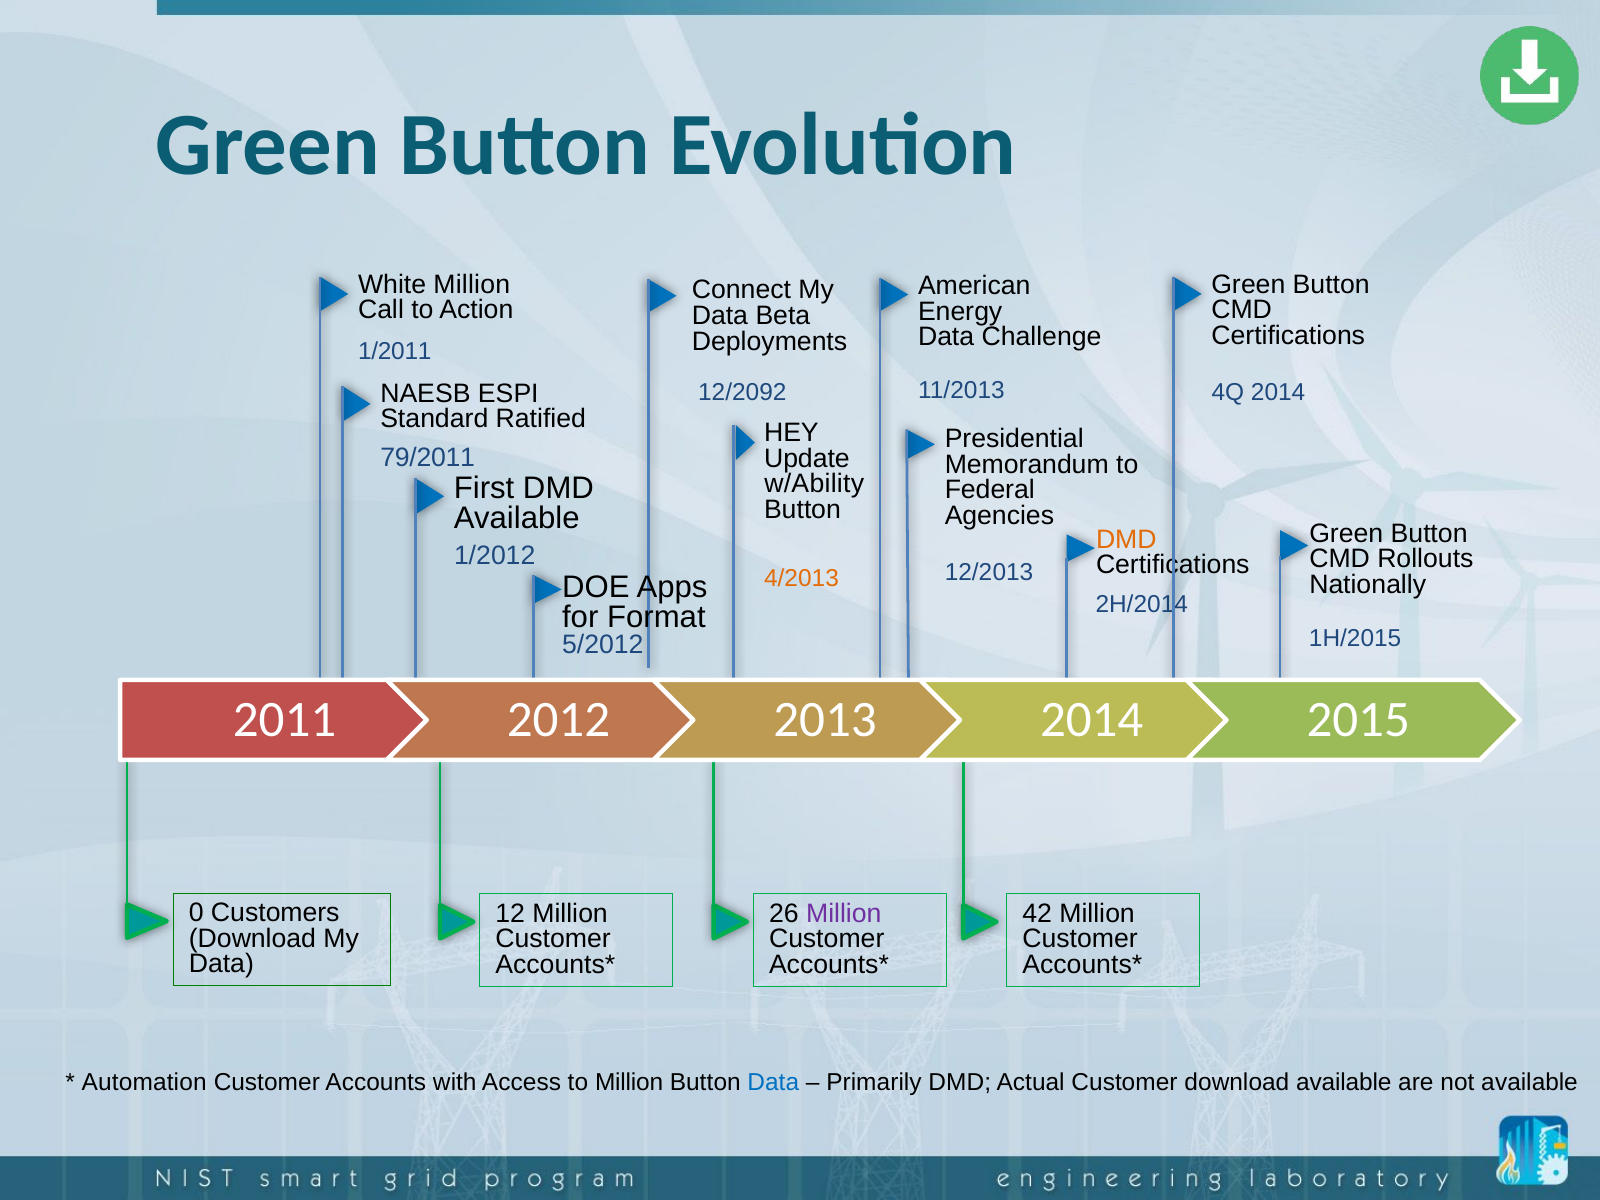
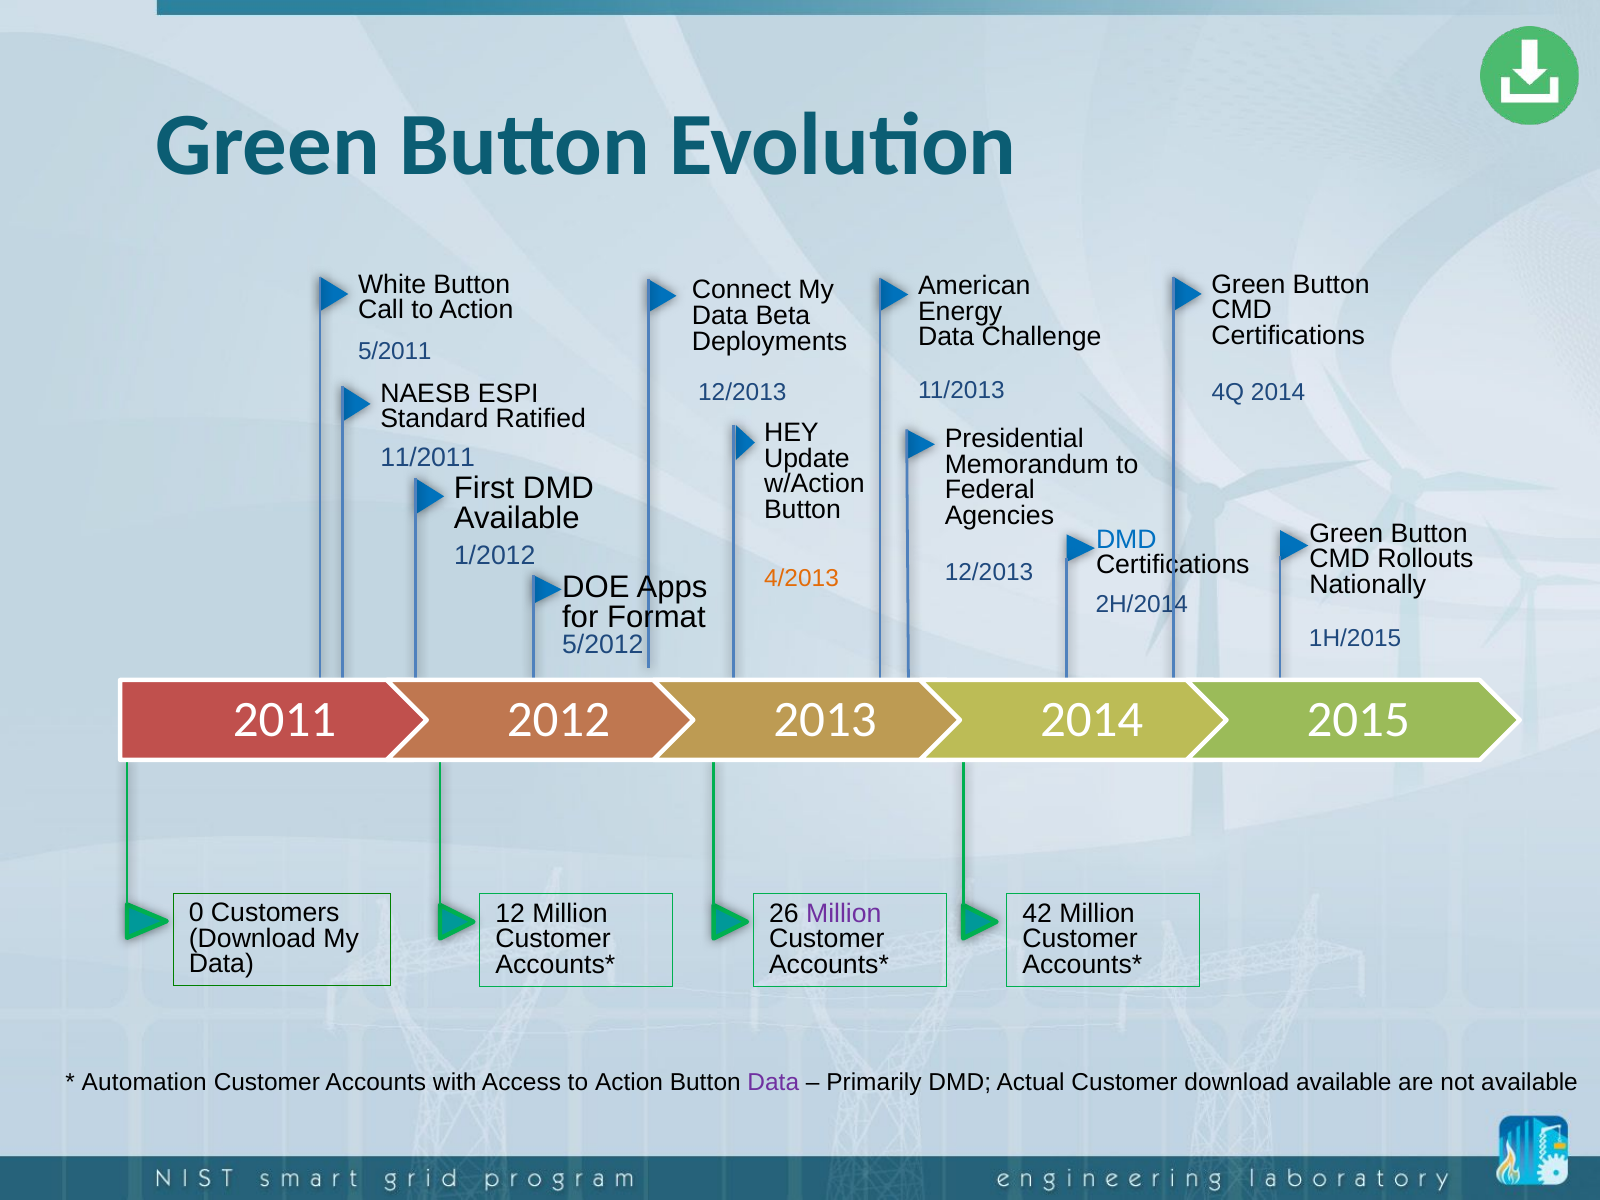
White Million: Million -> Button
1/2011: 1/2011 -> 5/2011
12/2092 at (742, 392): 12/2092 -> 12/2013
79/2011: 79/2011 -> 11/2011
w/Ability: w/Ability -> w/Action
DMD at (1126, 539) colour: orange -> blue
Access to Million: Million -> Action
Data at (773, 1082) colour: blue -> purple
